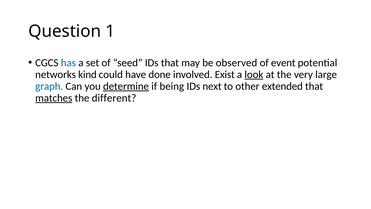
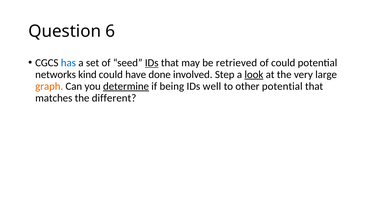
1: 1 -> 6
IDs at (152, 63) underline: none -> present
observed: observed -> retrieved
of event: event -> could
Exist: Exist -> Step
graph colour: blue -> orange
next: next -> well
other extended: extended -> potential
matches underline: present -> none
